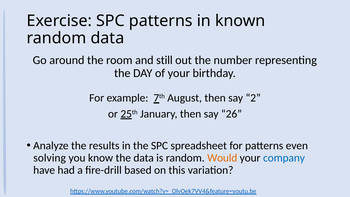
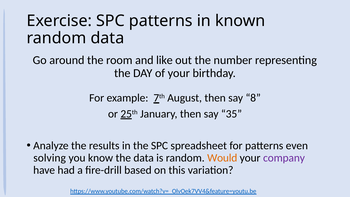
still: still -> like
2: 2 -> 8
26: 26 -> 35
company colour: blue -> purple
